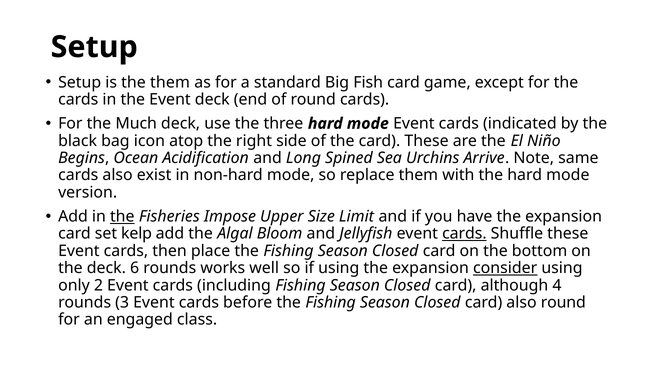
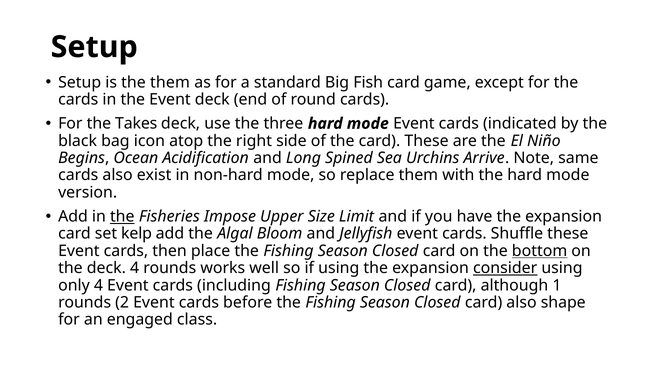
Much: Much -> Takes
cards at (464, 233) underline: present -> none
bottom underline: none -> present
deck 6: 6 -> 4
only 2: 2 -> 4
4: 4 -> 1
3: 3 -> 2
also round: round -> shape
